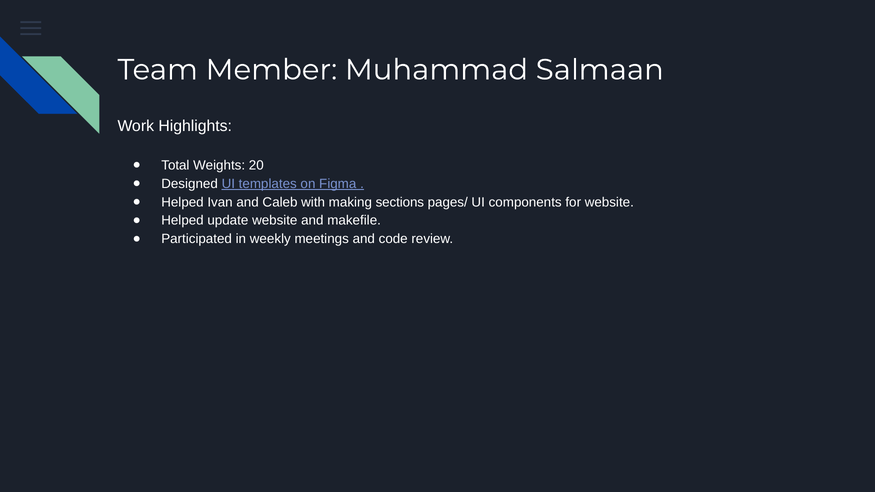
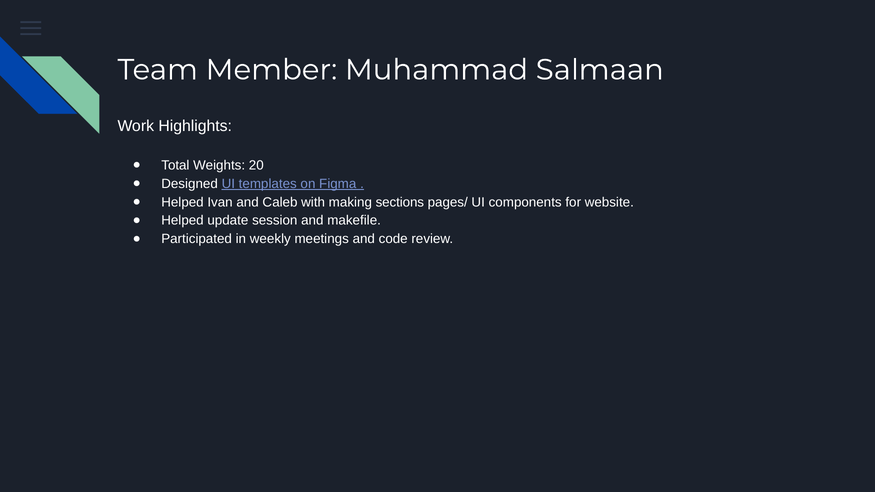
update website: website -> session
